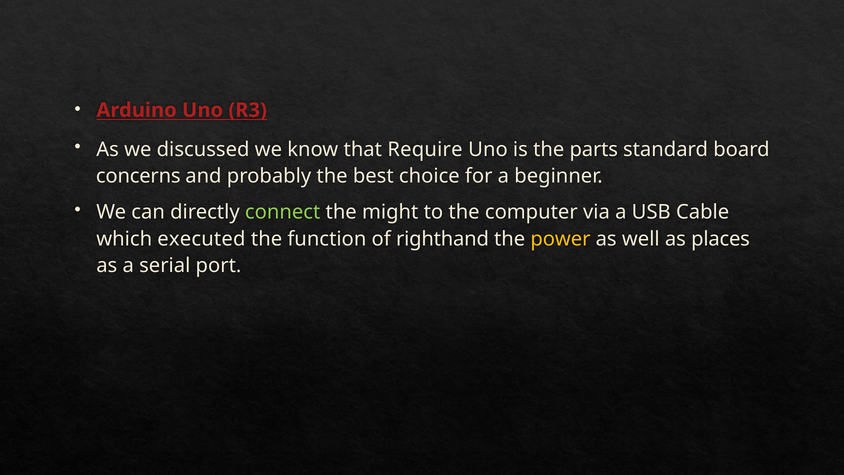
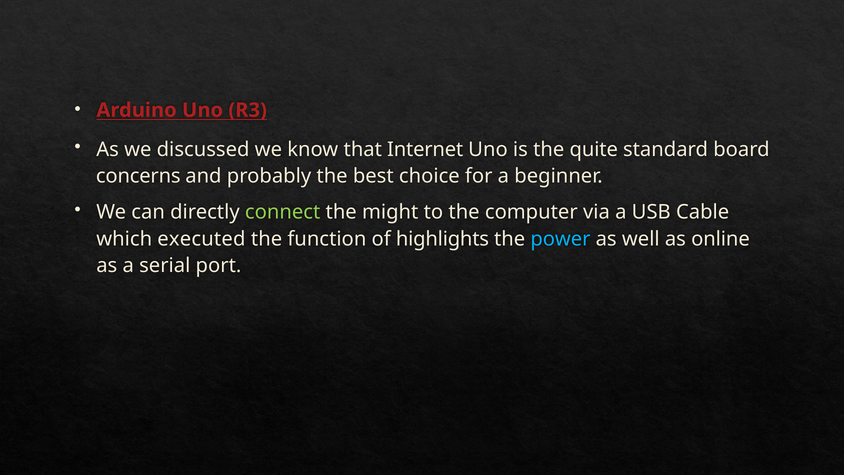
Require: Require -> Internet
parts: parts -> quite
righthand: righthand -> highlights
power colour: yellow -> light blue
places: places -> online
